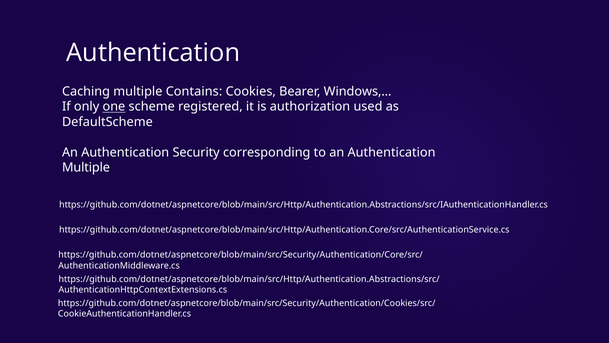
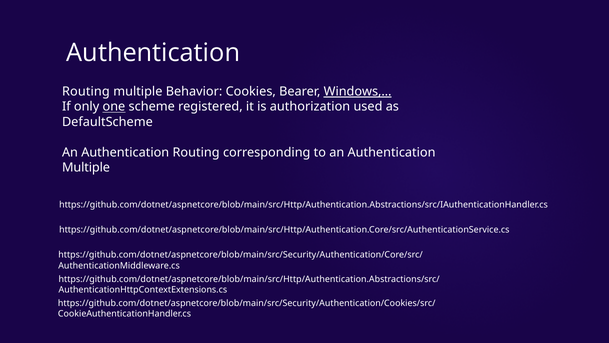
Caching at (86, 91): Caching -> Routing
Contains: Contains -> Behavior
Windows,… underline: none -> present
An Authentication Security: Security -> Routing
